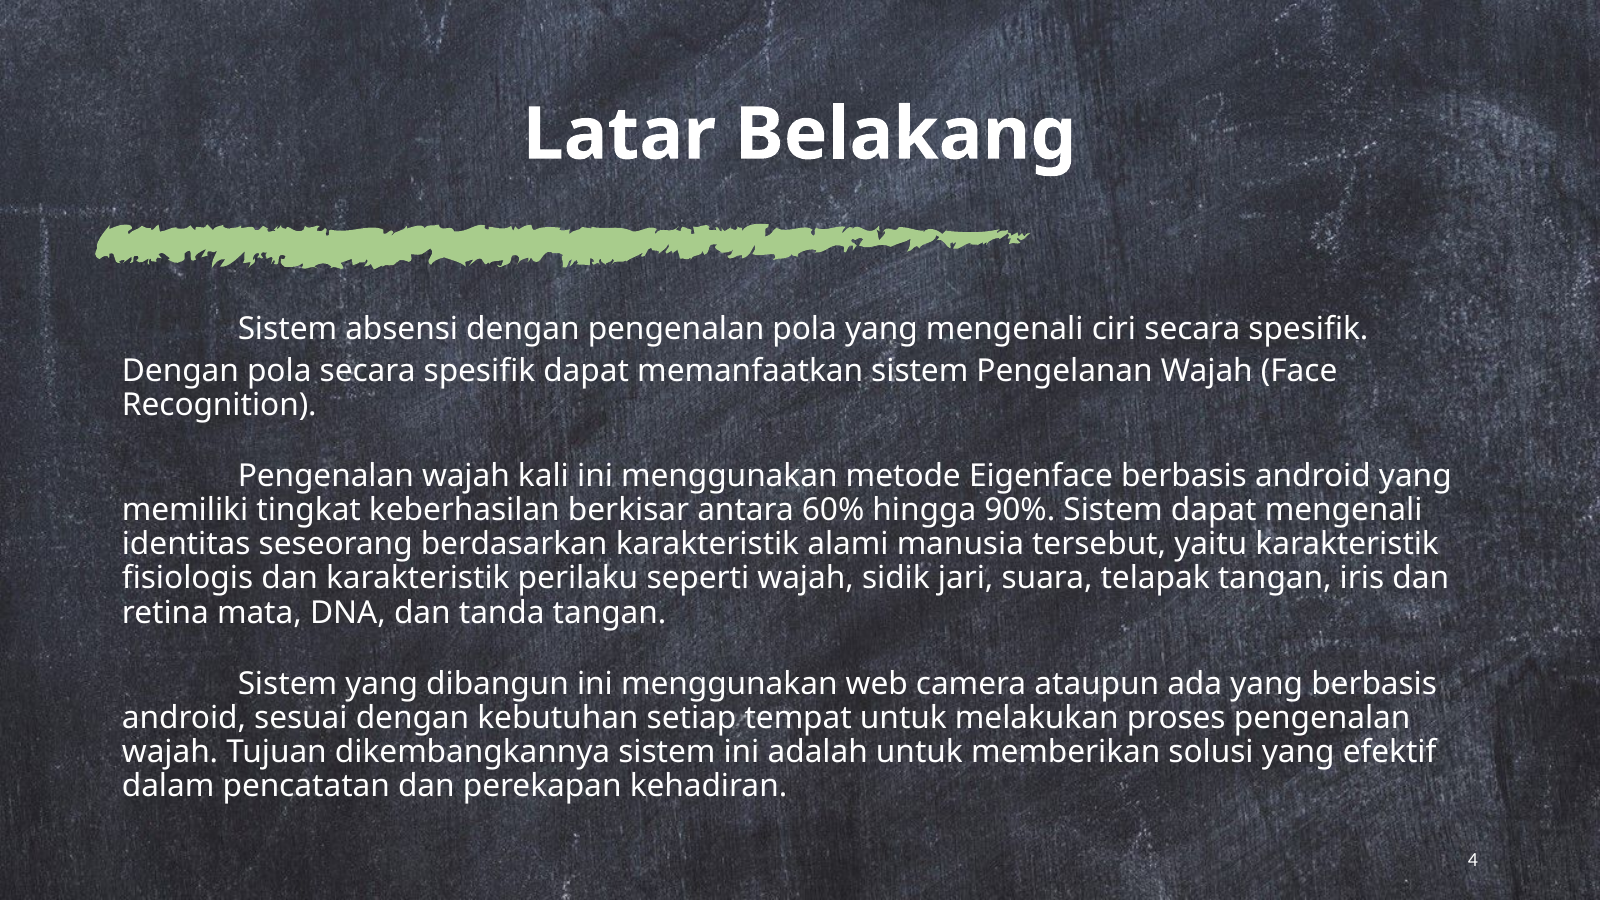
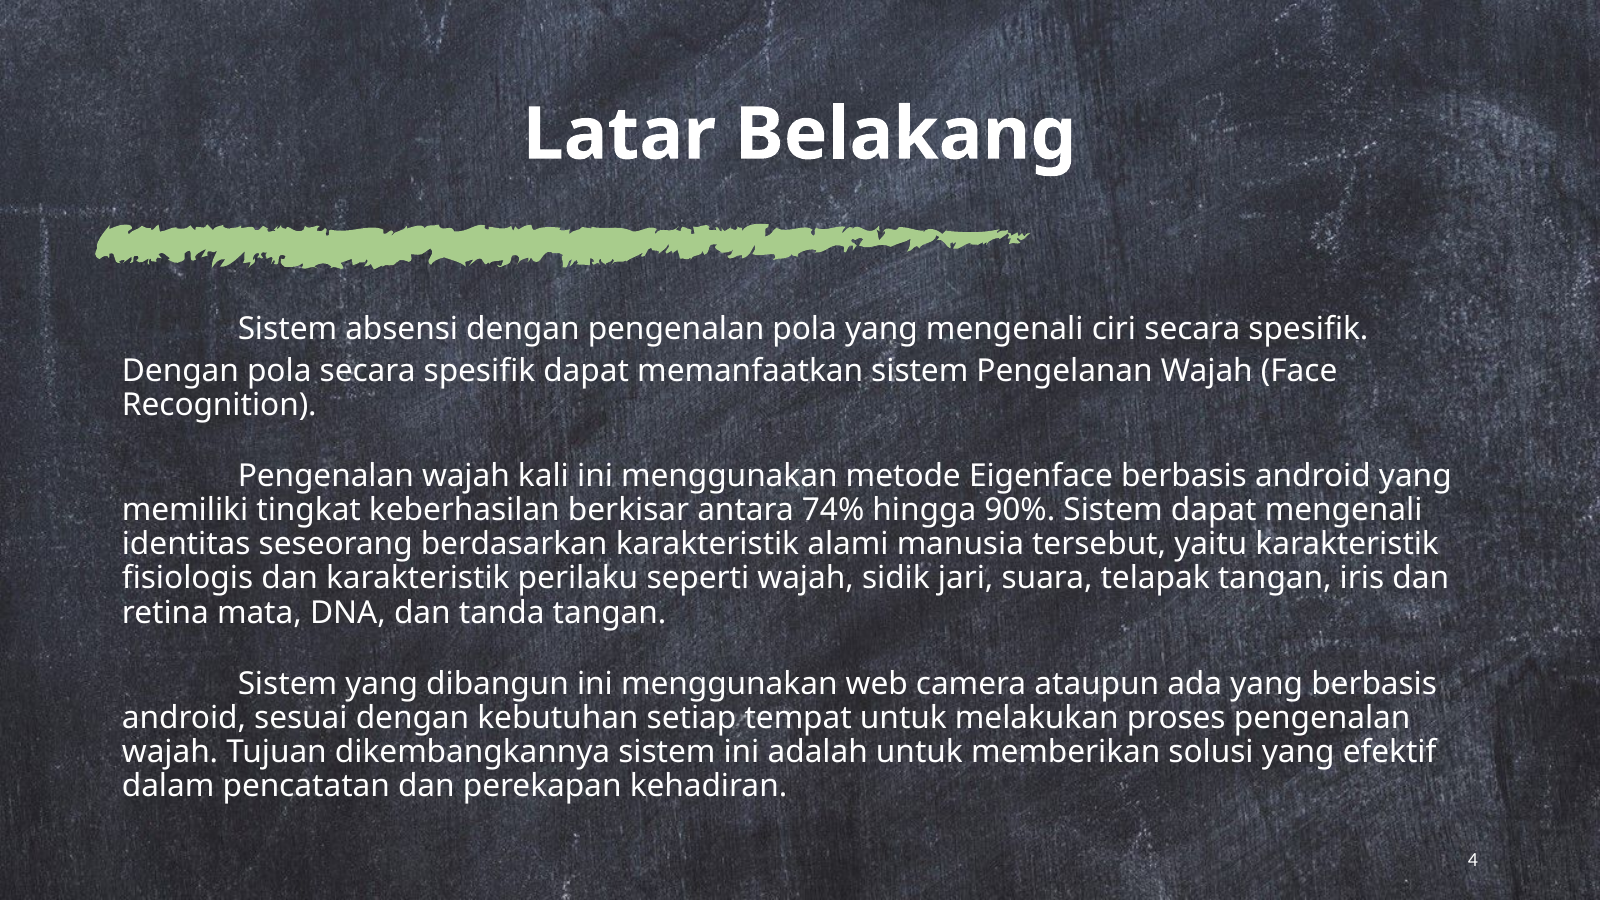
60%: 60% -> 74%
